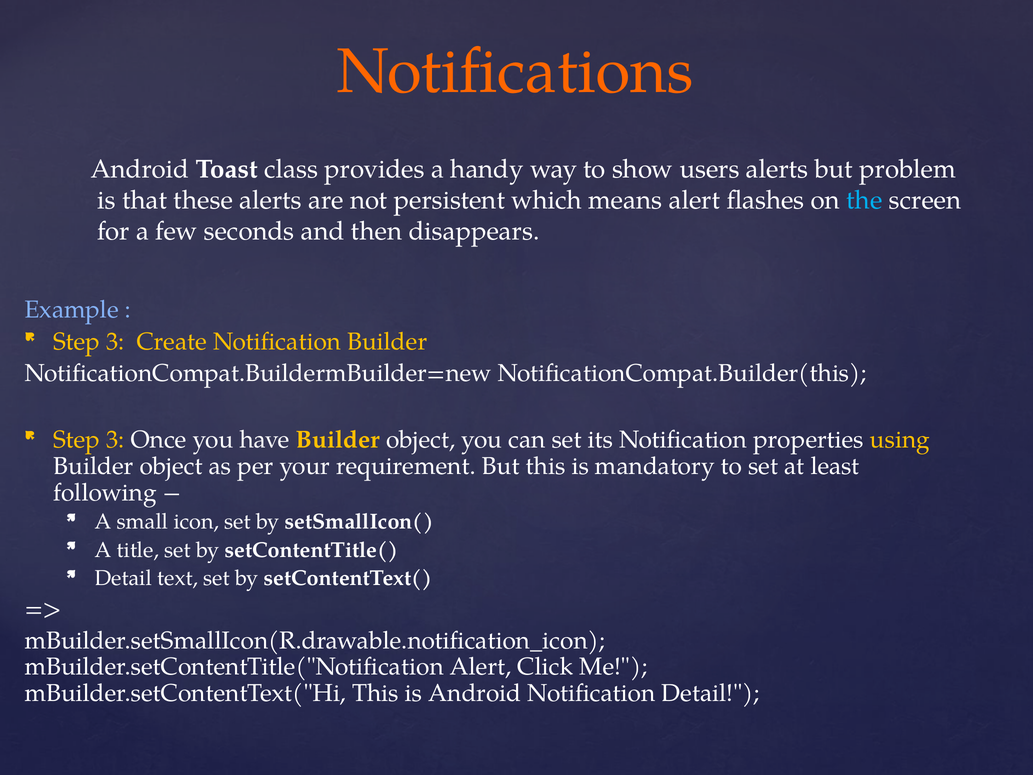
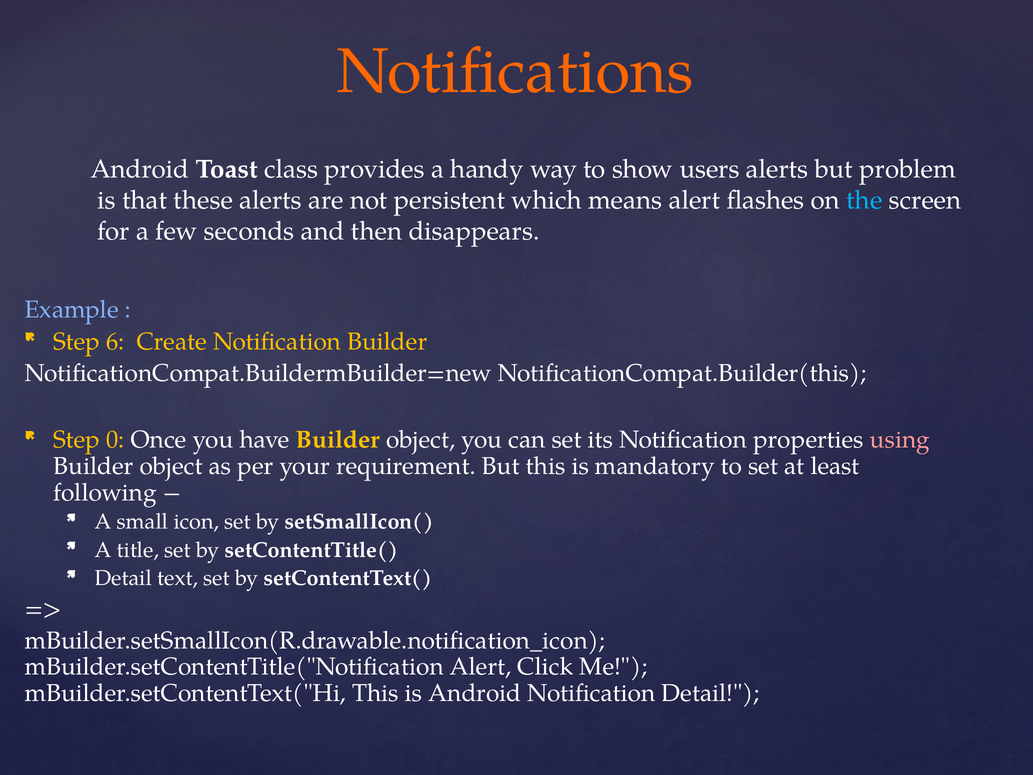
3 at (115, 341): 3 -> 6
3 at (115, 440): 3 -> 0
using colour: yellow -> pink
